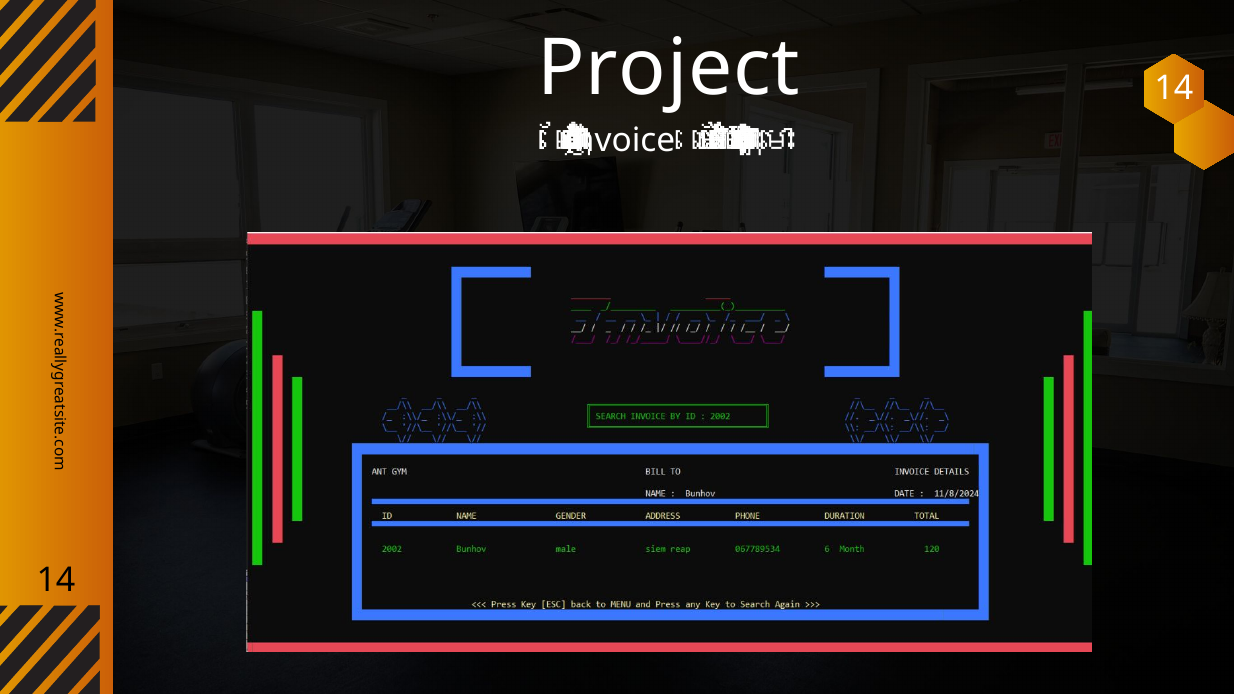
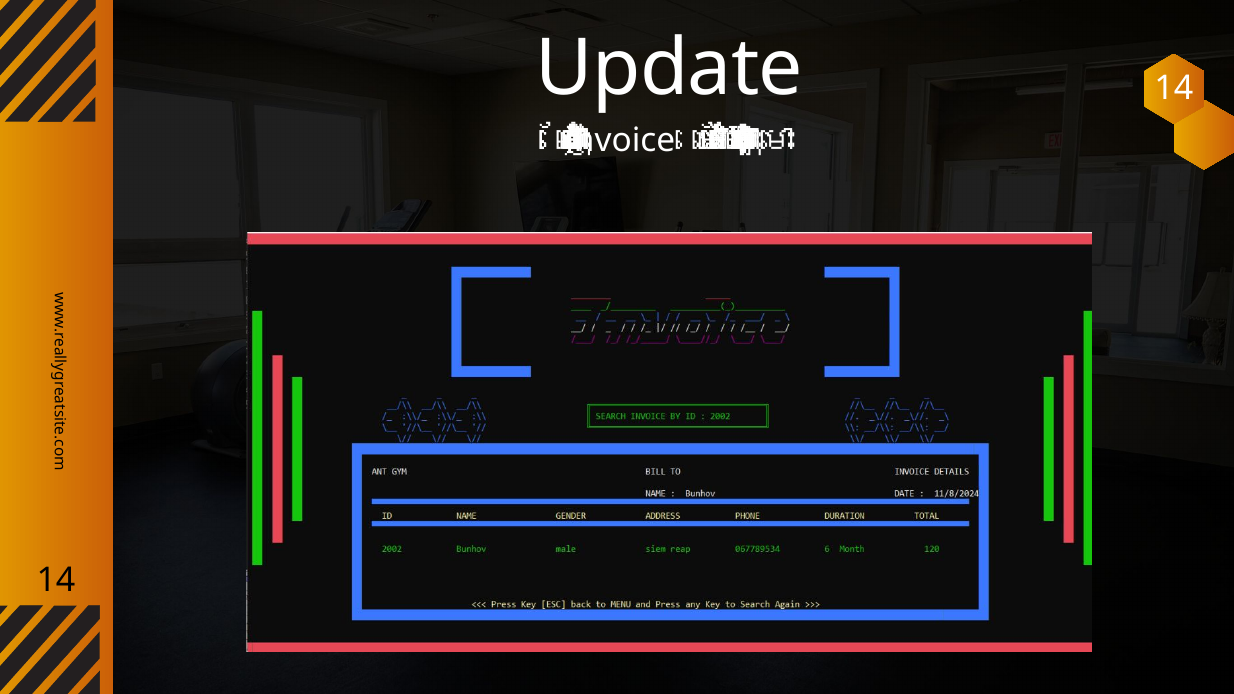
Project: Project -> Update
